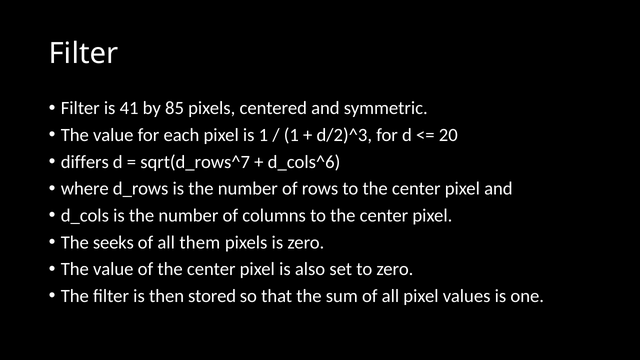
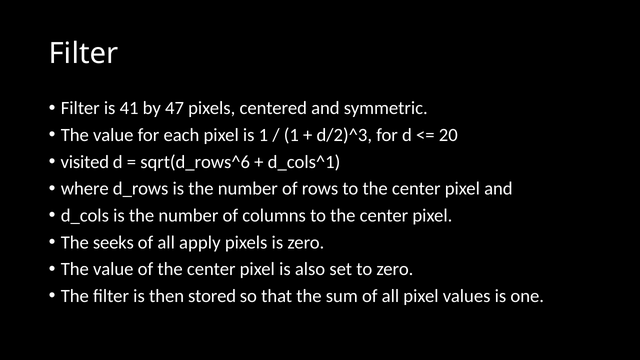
85: 85 -> 47
differs: differs -> visited
sqrt(d_rows^7: sqrt(d_rows^7 -> sqrt(d_rows^6
d_cols^6: d_cols^6 -> d_cols^1
them: them -> apply
